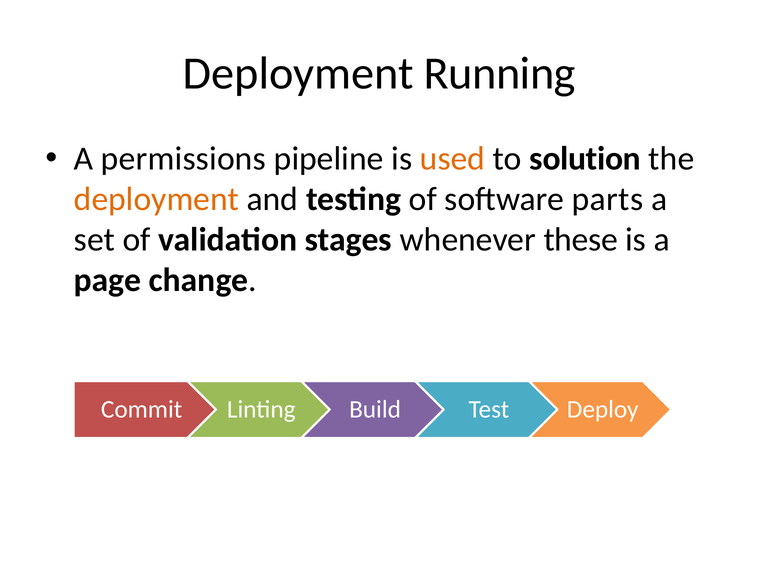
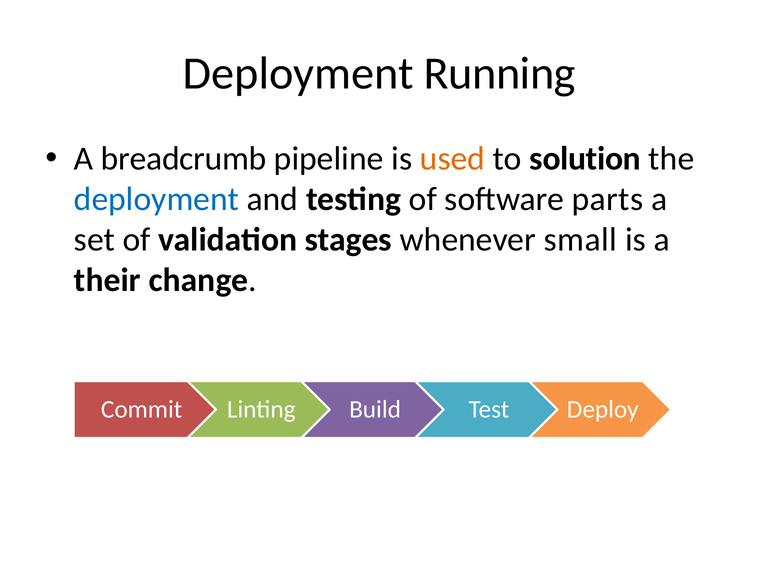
permissions: permissions -> breadcrumb
deployment at (156, 199) colour: orange -> blue
these: these -> small
page: page -> their
